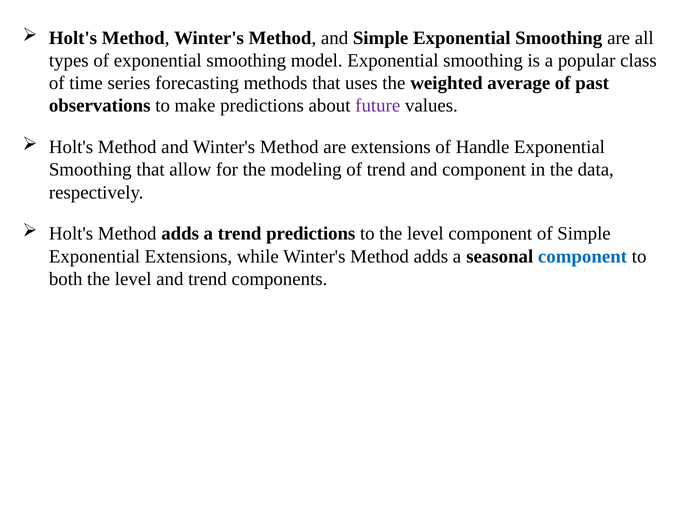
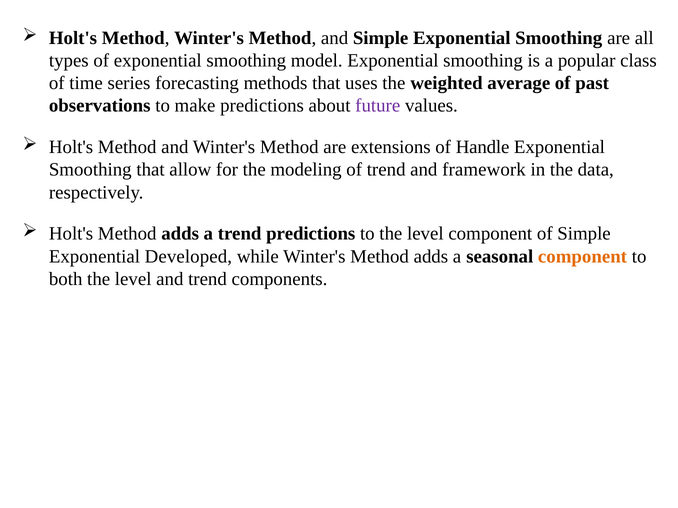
and component: component -> framework
Exponential Extensions: Extensions -> Developed
component at (582, 257) colour: blue -> orange
